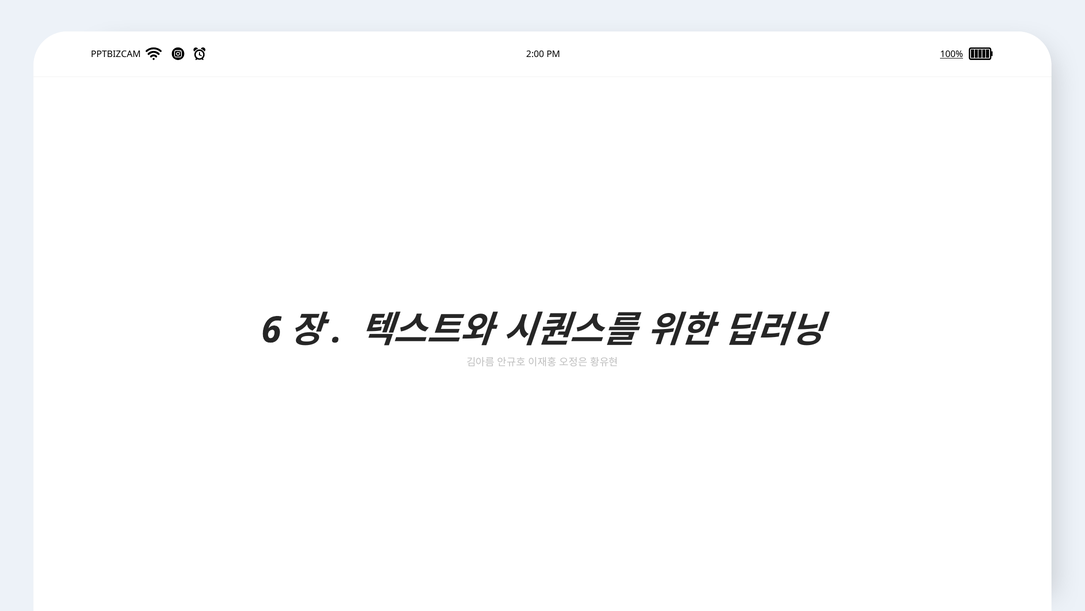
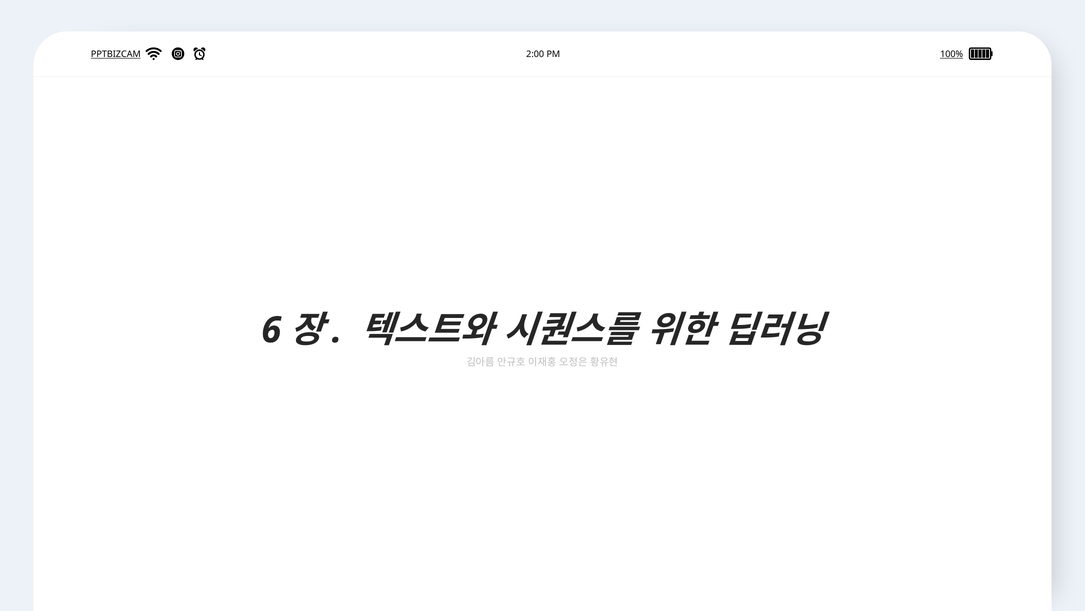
PPTBIZCAM underline: none -> present
